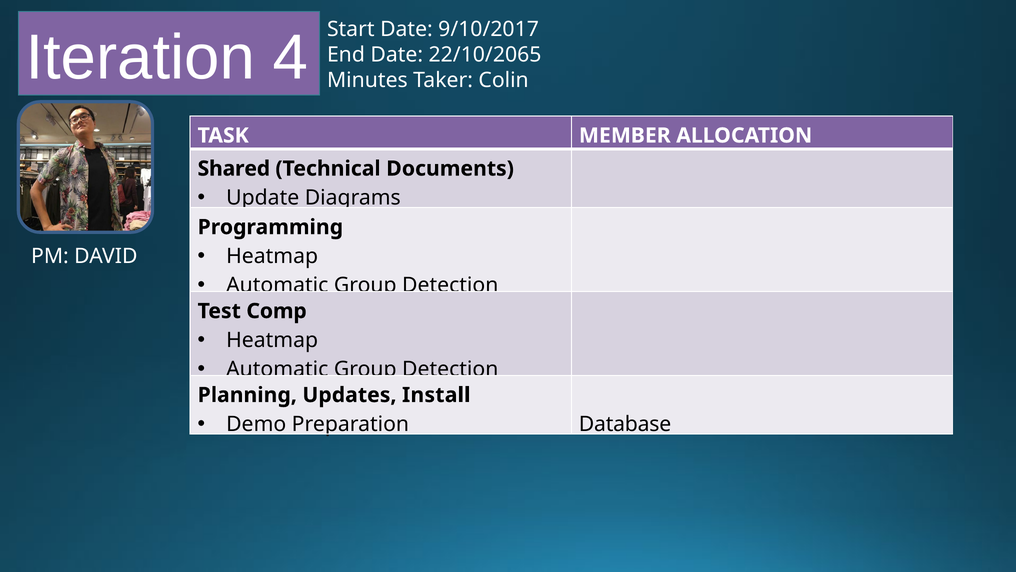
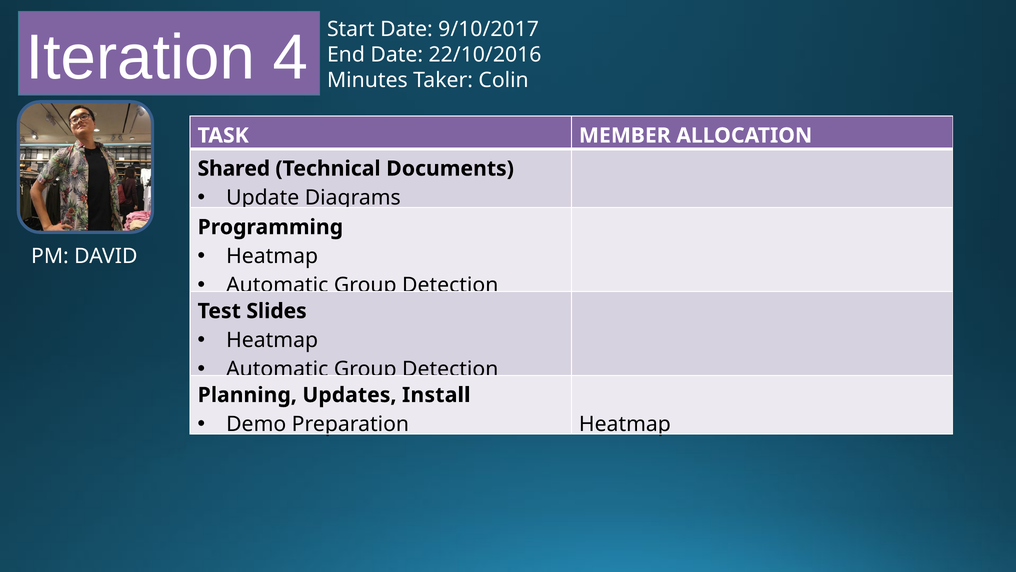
22/10/2065: 22/10/2065 -> 22/10/2016
Comp: Comp -> Slides
Preparation Database: Database -> Heatmap
